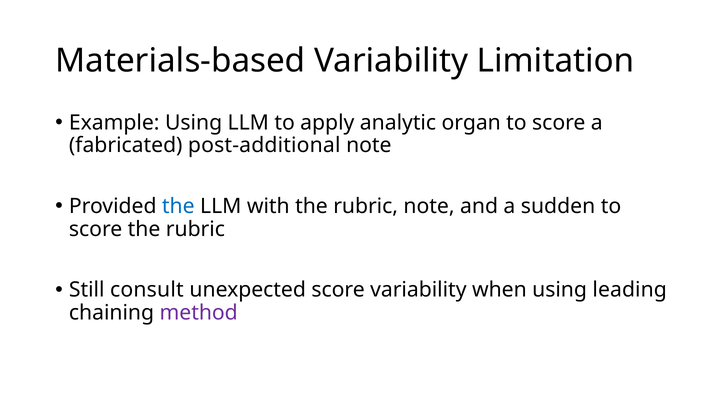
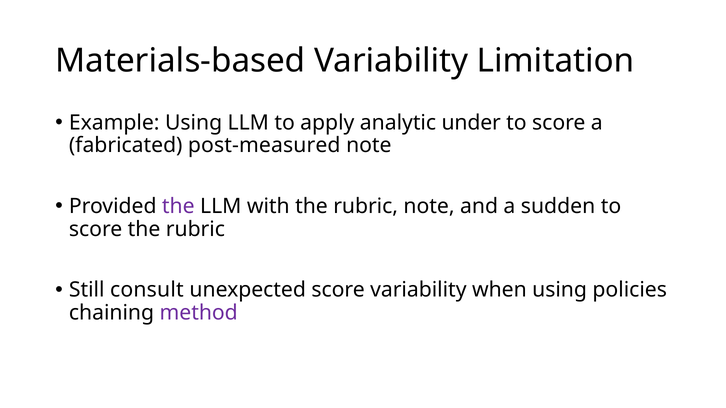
organ: organ -> under
post-additional: post-additional -> post-measured
the at (178, 206) colour: blue -> purple
leading: leading -> policies
